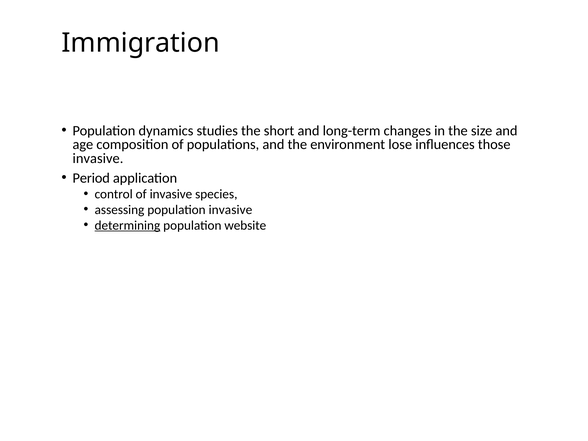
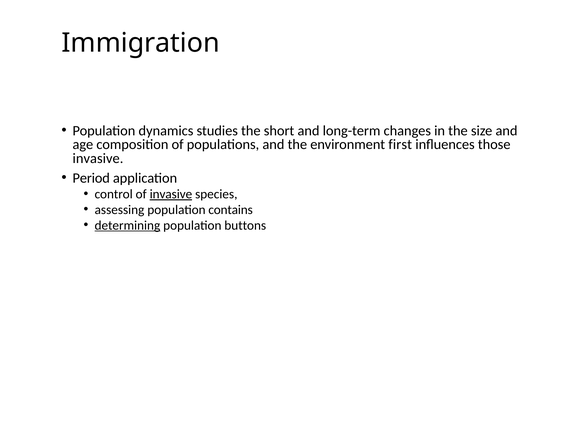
lose: lose -> first
invasive at (171, 194) underline: none -> present
population invasive: invasive -> contains
website: website -> buttons
